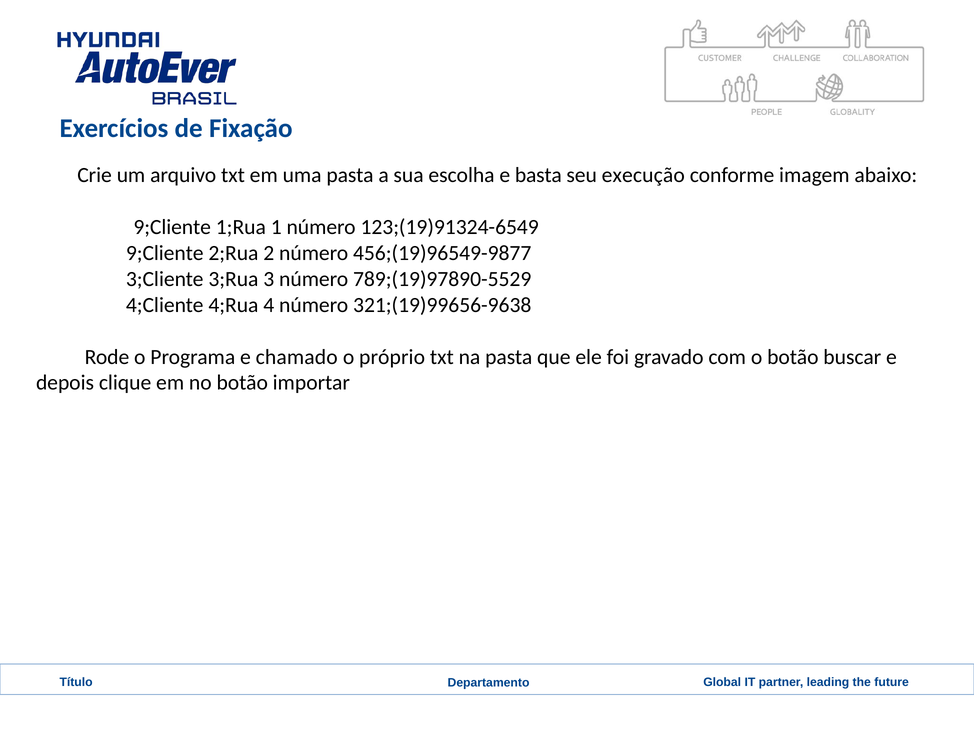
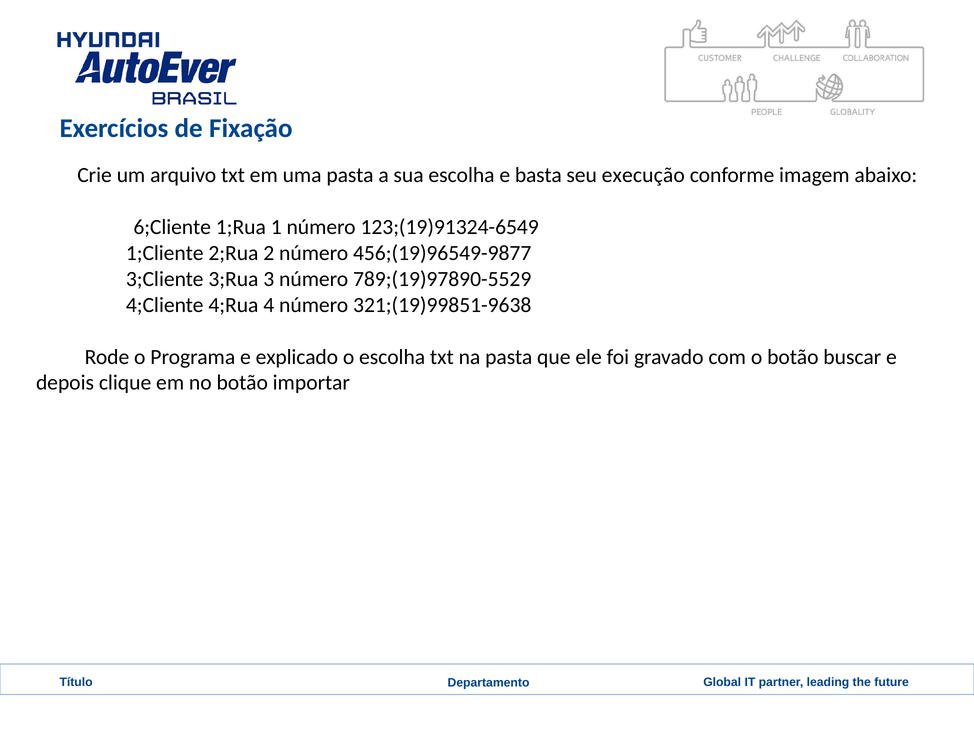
9;Cliente at (172, 227): 9;Cliente -> 6;Cliente
9;Cliente at (165, 253): 9;Cliente -> 1;Cliente
321;(19)99656-9638: 321;(19)99656-9638 -> 321;(19)99851-9638
chamado: chamado -> explicado
o próprio: próprio -> escolha
